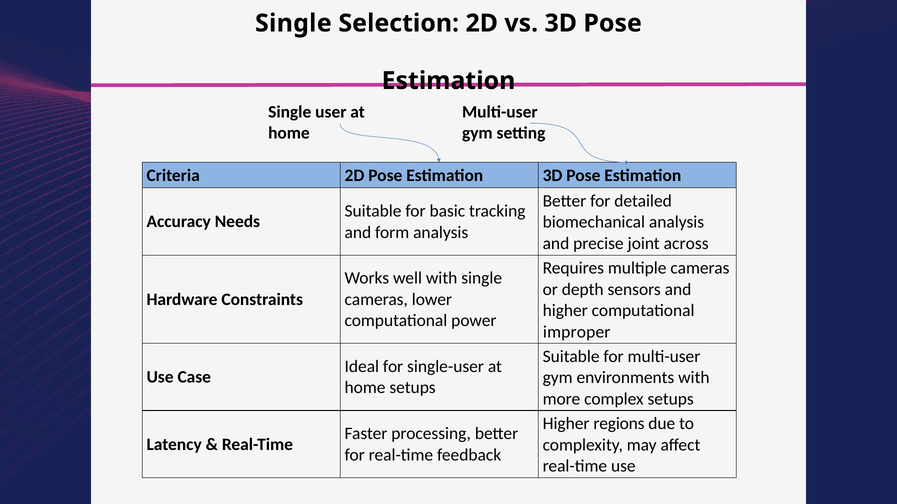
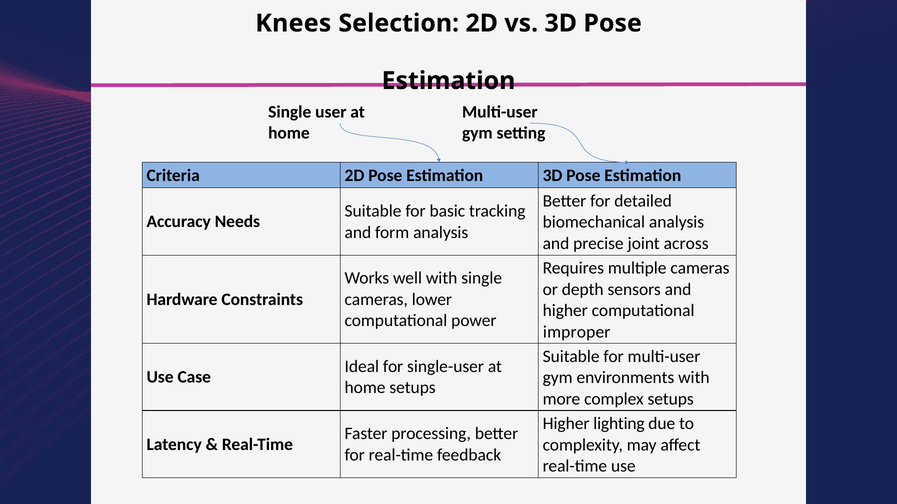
Single at (293, 23): Single -> Knees
regions: regions -> lighting
